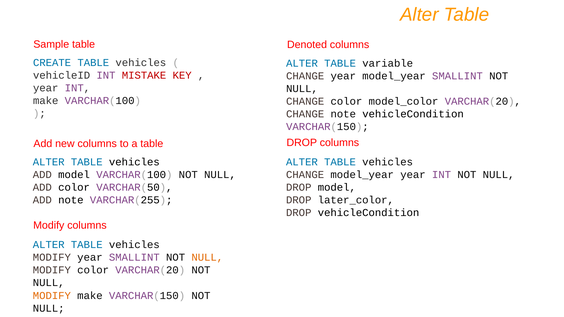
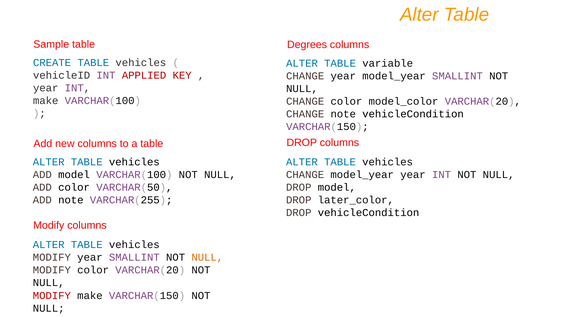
Denoted: Denoted -> Degrees
MISTAKE: MISTAKE -> APPLIED
MODIFY at (52, 296) colour: orange -> red
